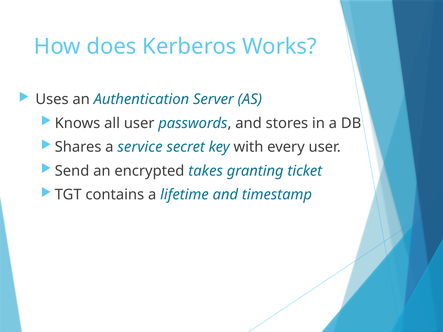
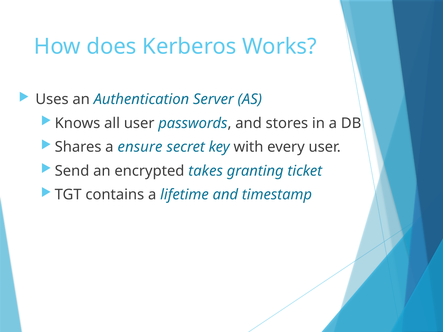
service: service -> ensure
